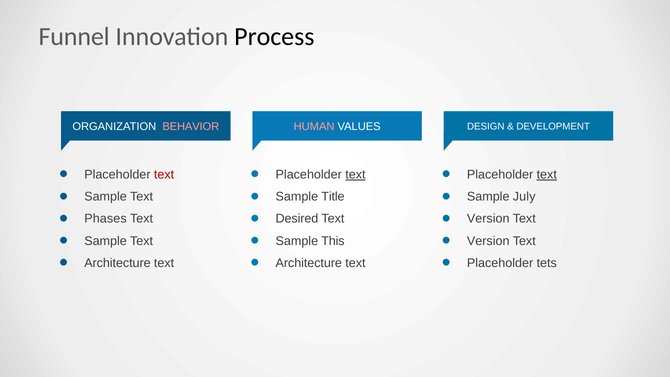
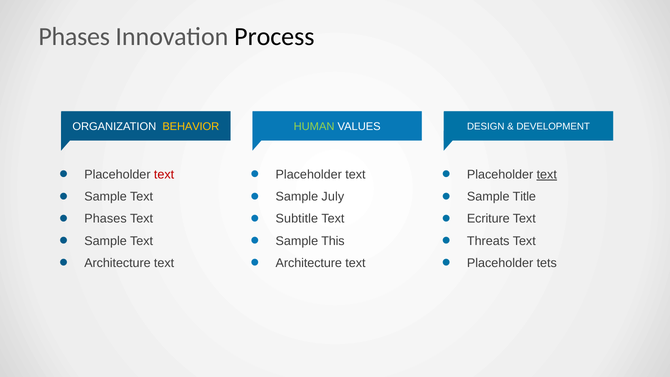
Funnel at (74, 37): Funnel -> Phases
BEHAVIOR colour: pink -> yellow
HUMAN colour: pink -> light green
text at (355, 175) underline: present -> none
Title: Title -> July
July: July -> Title
Desired: Desired -> Subtitle
Version at (488, 219): Version -> Ecriture
Version at (488, 241): Version -> Threats
